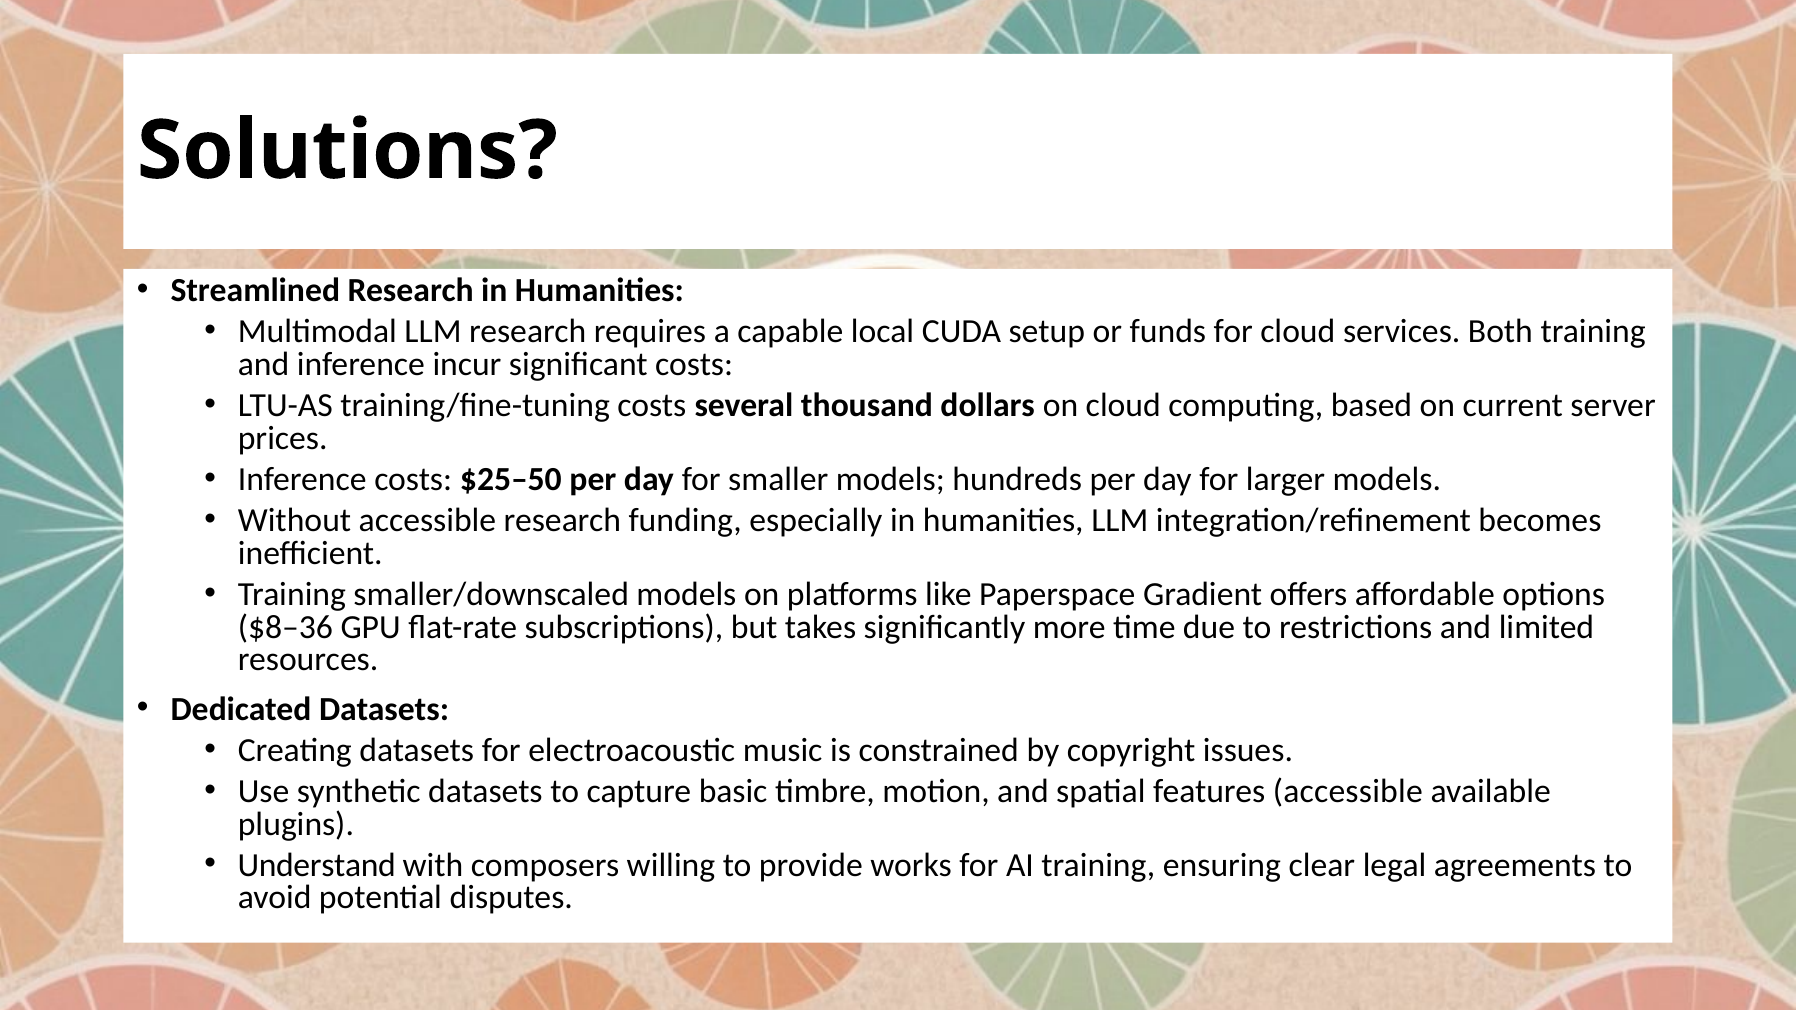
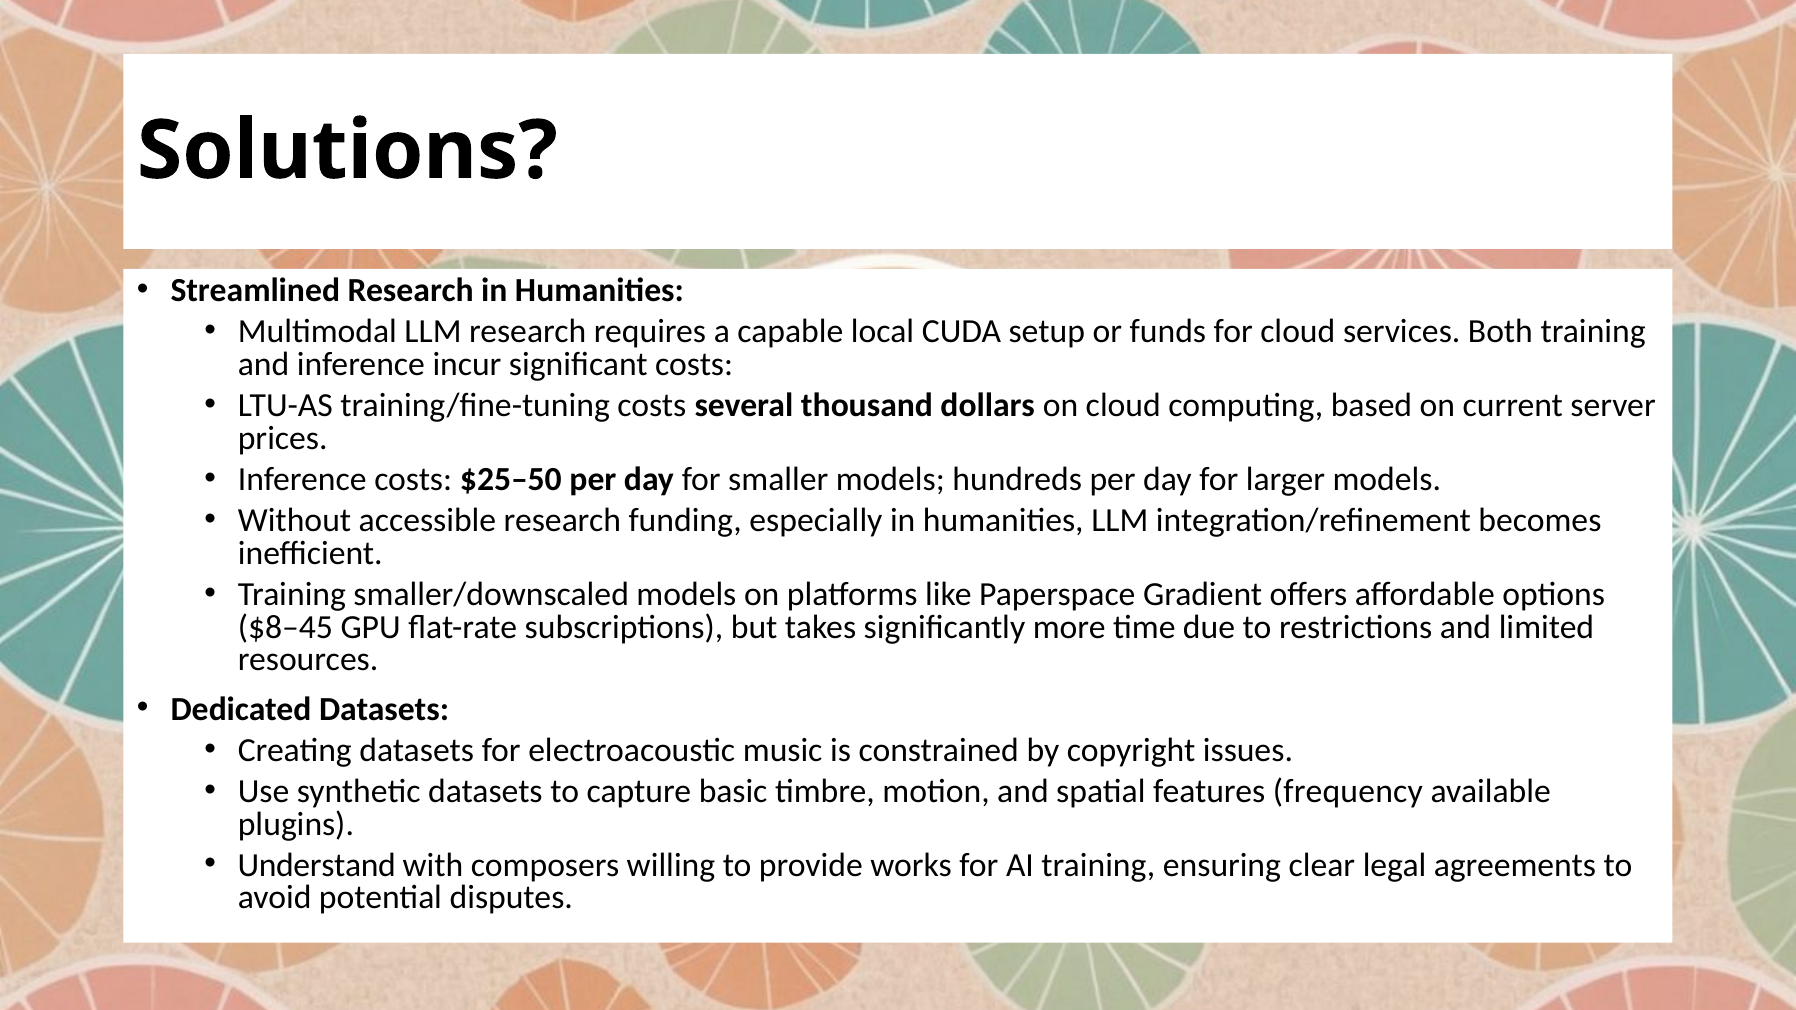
$8–36: $8–36 -> $8–45
features accessible: accessible -> frequency
